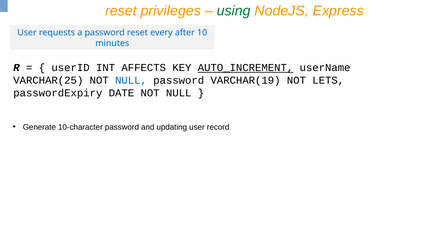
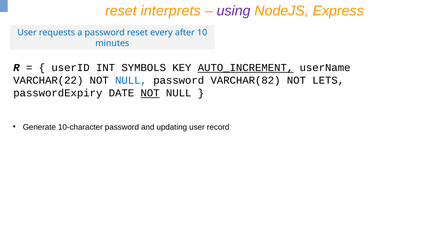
privileges: privileges -> interprets
using colour: green -> purple
AFFECTS: AFFECTS -> SYMBOLS
VARCHAR(25: VARCHAR(25 -> VARCHAR(22
VARCHAR(19: VARCHAR(19 -> VARCHAR(82
NOT at (150, 93) underline: none -> present
